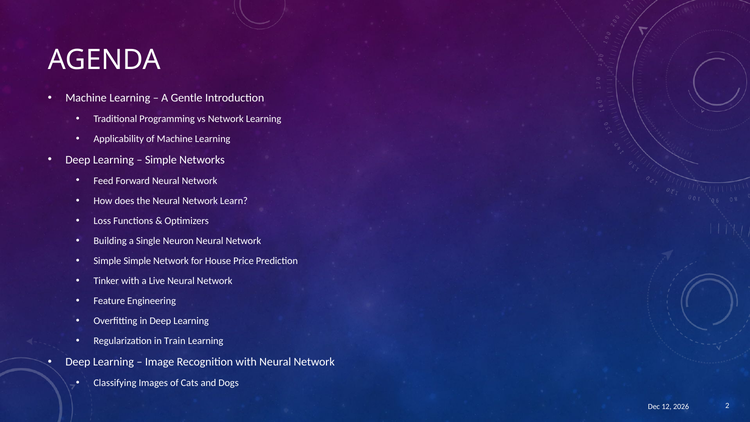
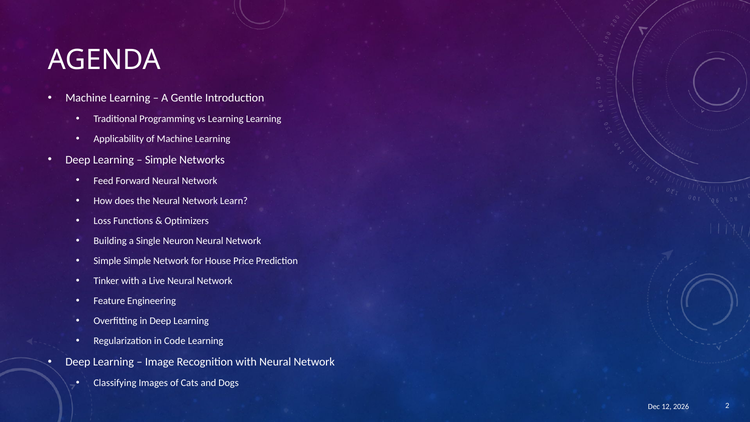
vs Network: Network -> Learning
Train: Train -> Code
